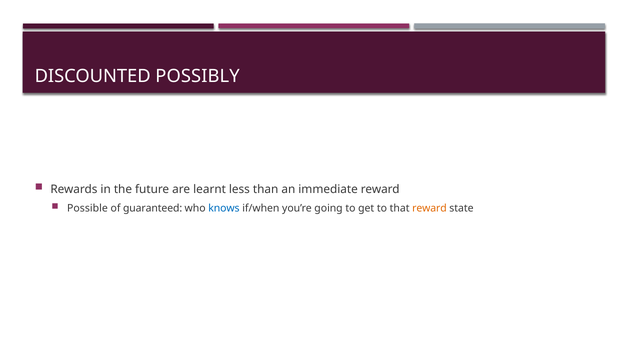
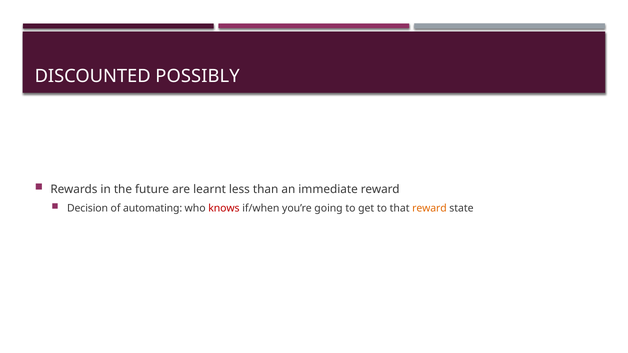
Possible: Possible -> Decision
guaranteed: guaranteed -> automating
knows colour: blue -> red
